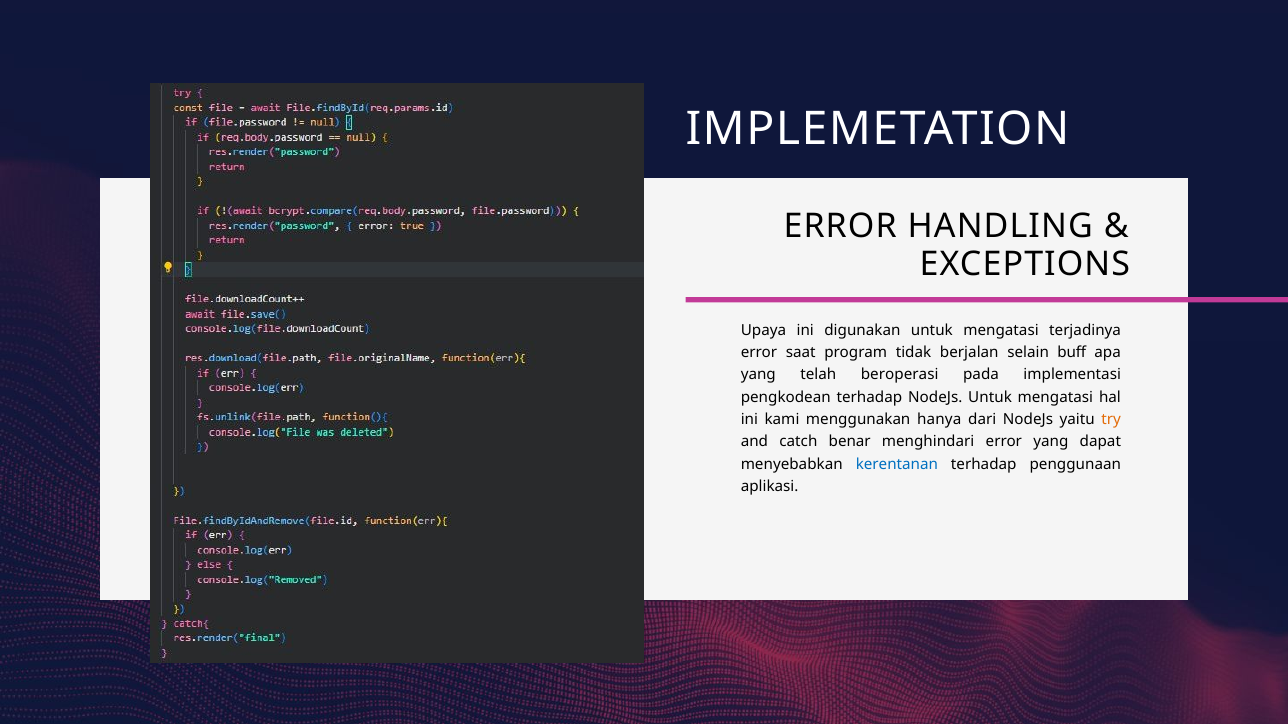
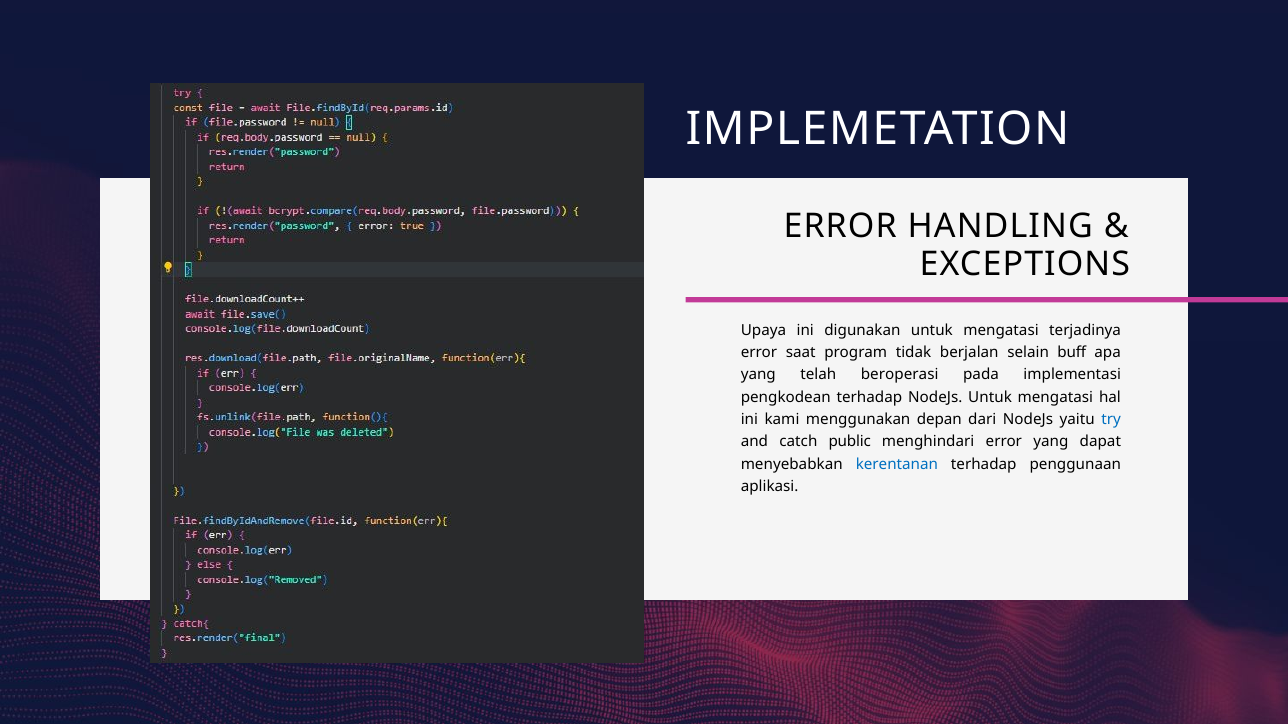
hanya: hanya -> depan
try colour: orange -> blue
benar: benar -> public
